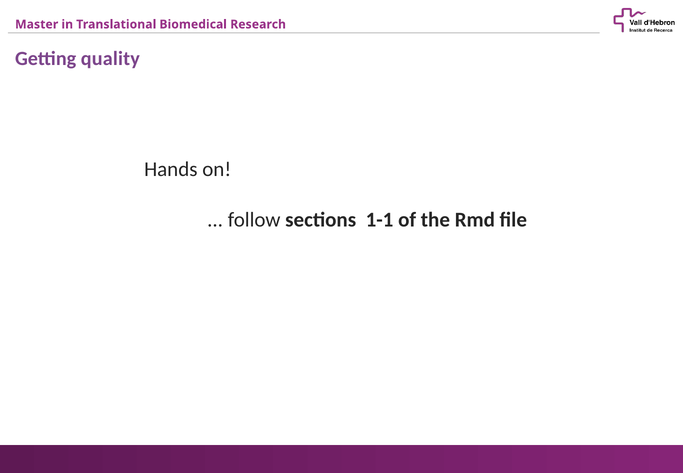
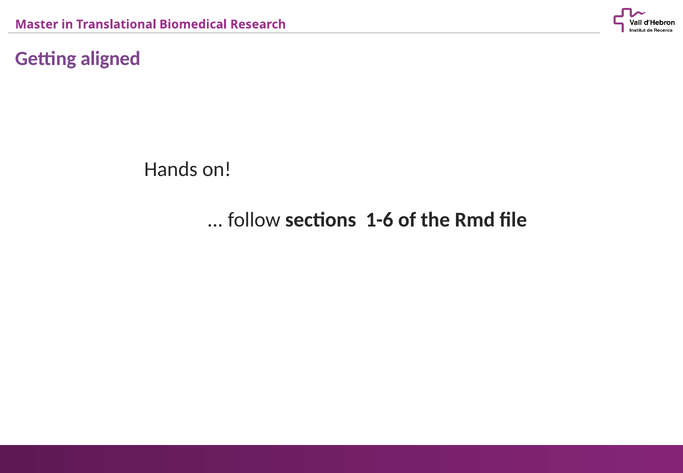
quality: quality -> aligned
1-1: 1-1 -> 1-6
